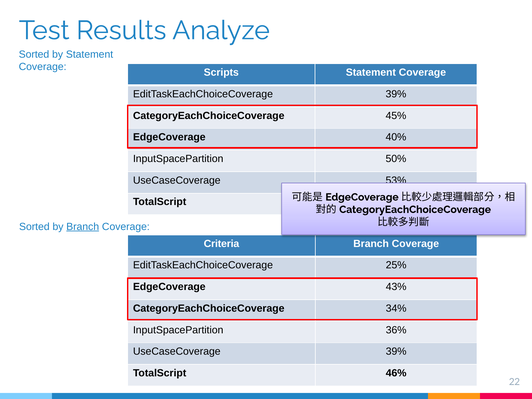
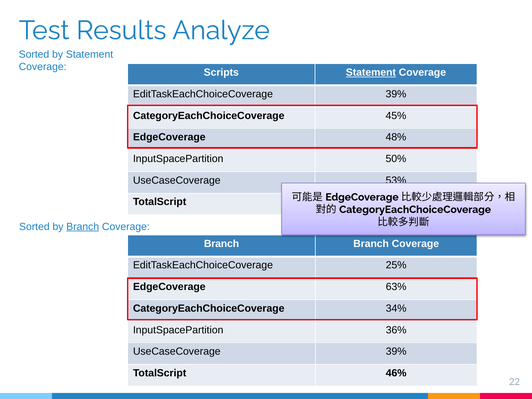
Statement at (371, 72) underline: none -> present
40%: 40% -> 48%
Criteria at (221, 244): Criteria -> Branch
43%: 43% -> 63%
